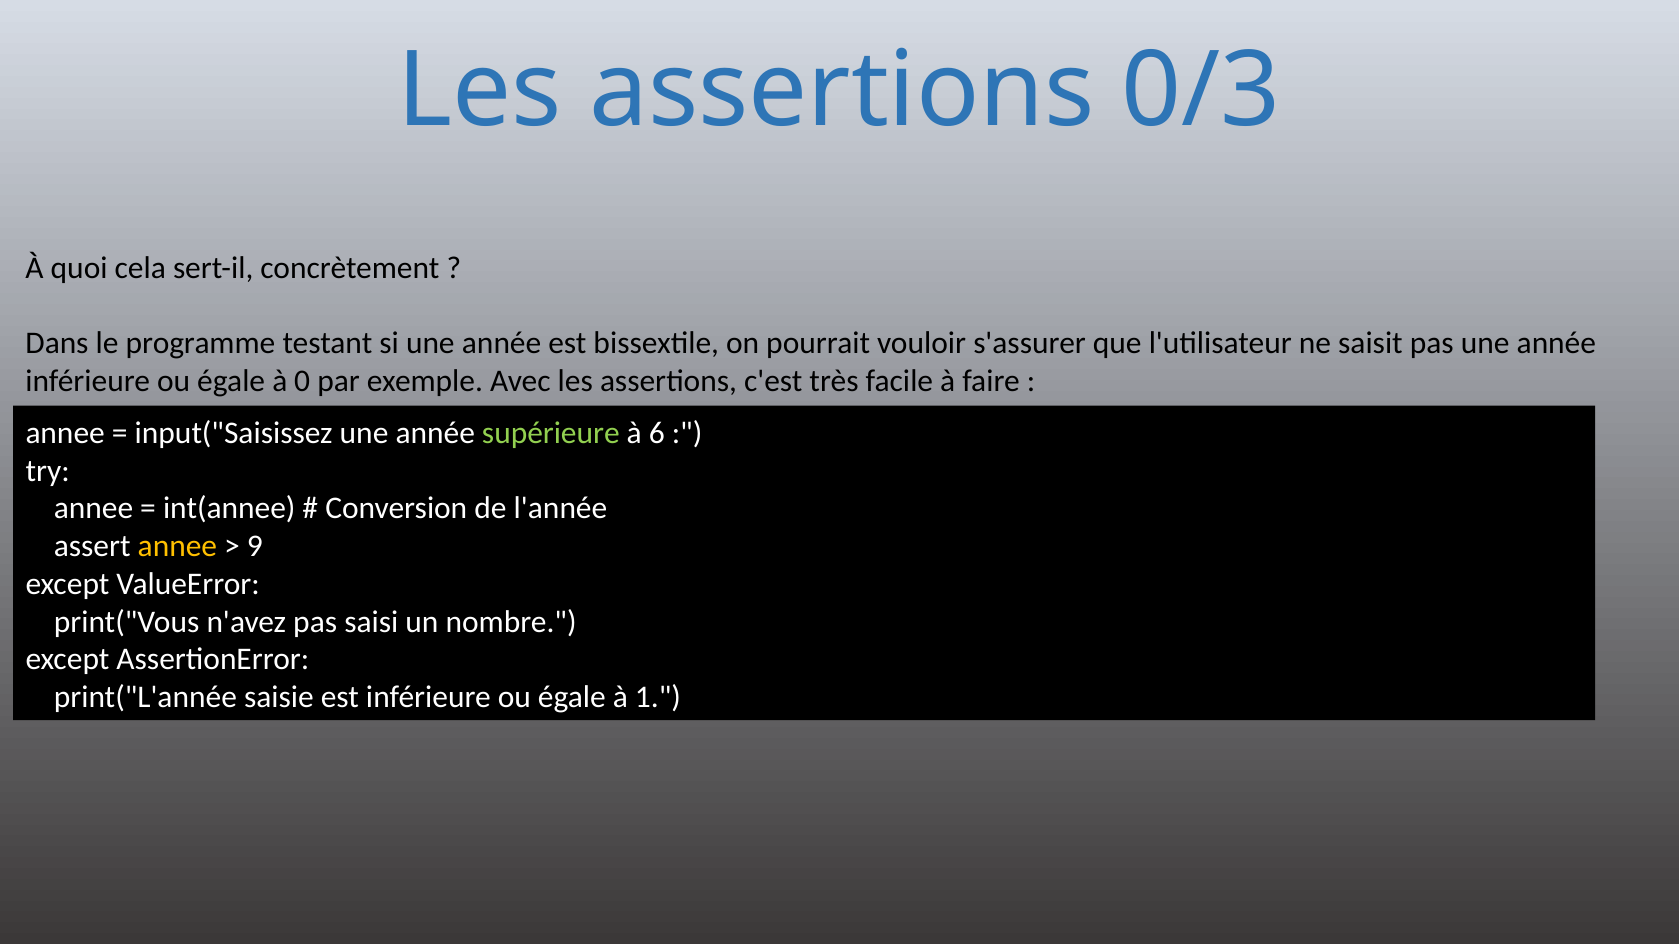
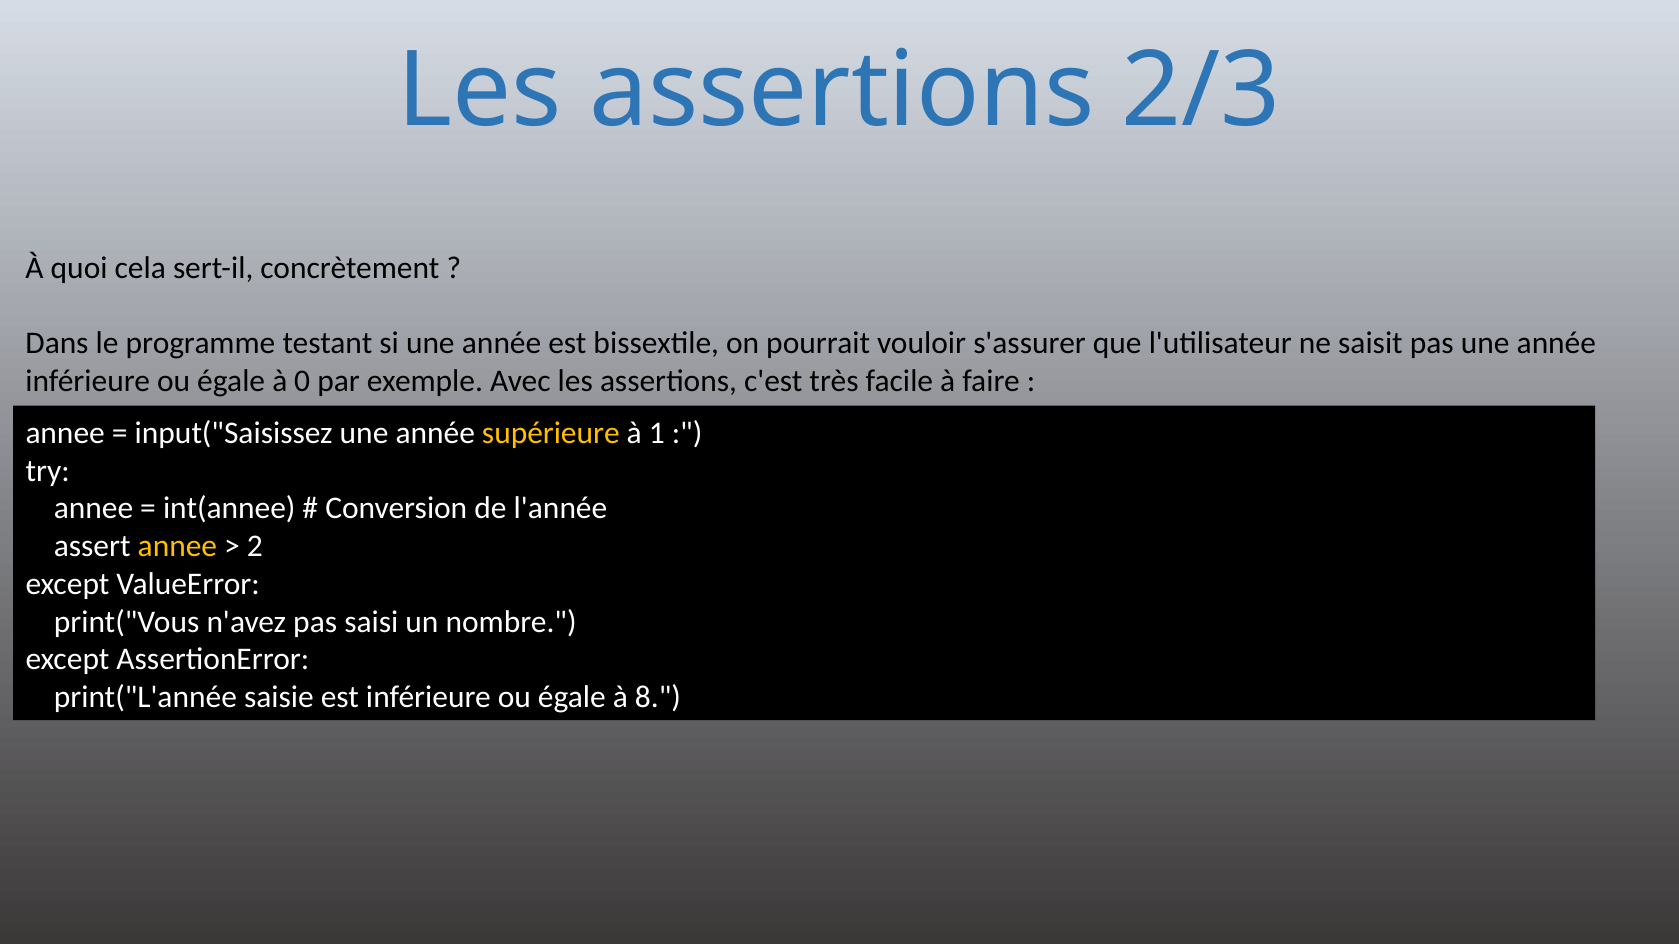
0/3: 0/3 -> 2/3
supérieure colour: light green -> yellow
6: 6 -> 1
9: 9 -> 2
1: 1 -> 8
